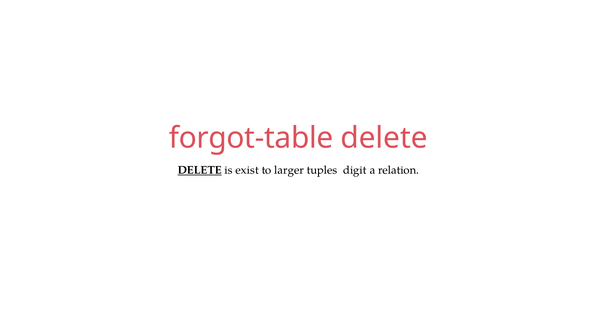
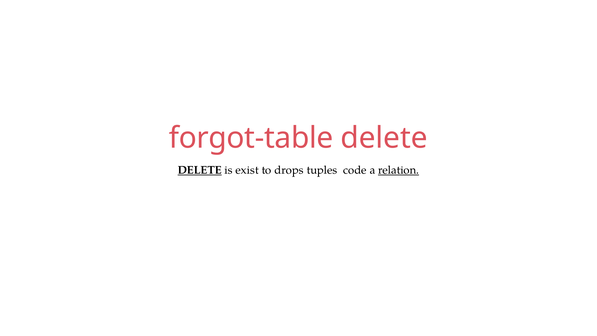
larger: larger -> drops
digit: digit -> code
relation underline: none -> present
